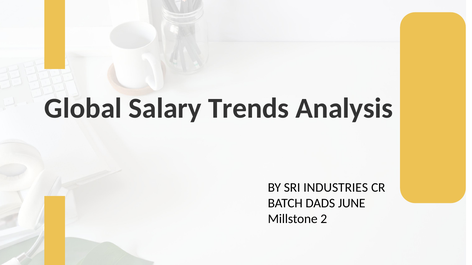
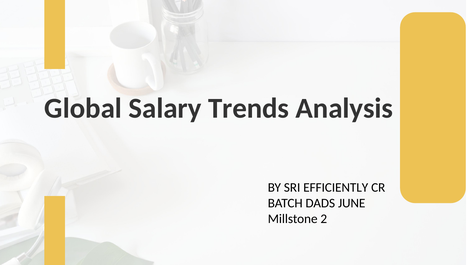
INDUSTRIES: INDUSTRIES -> EFFICIENTLY
